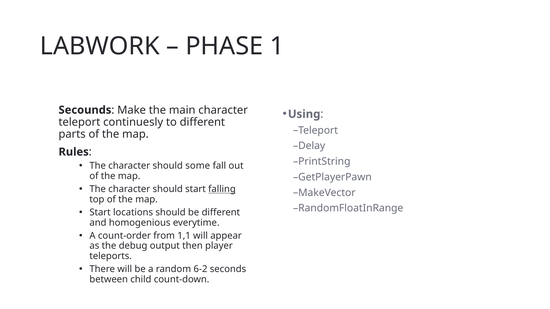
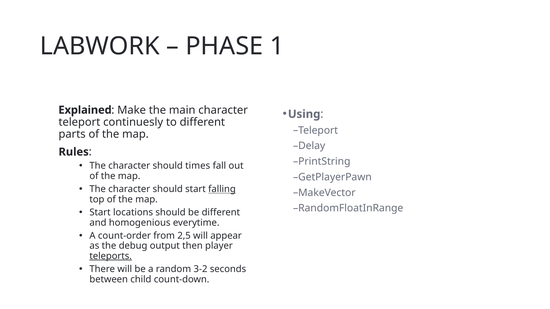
Secounds: Secounds -> Explained
some: some -> times
1,1: 1,1 -> 2,5
teleports underline: none -> present
6-2: 6-2 -> 3-2
